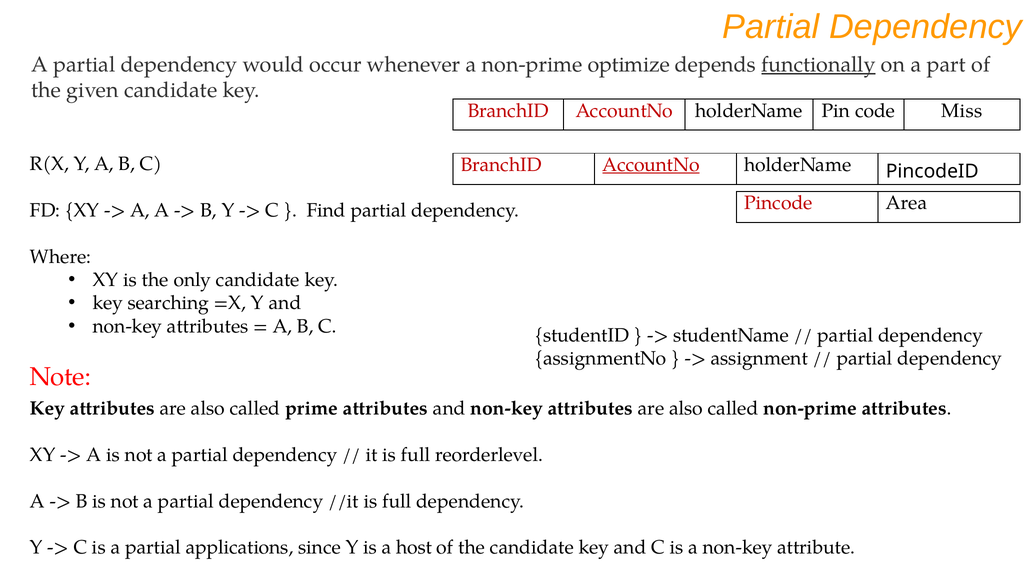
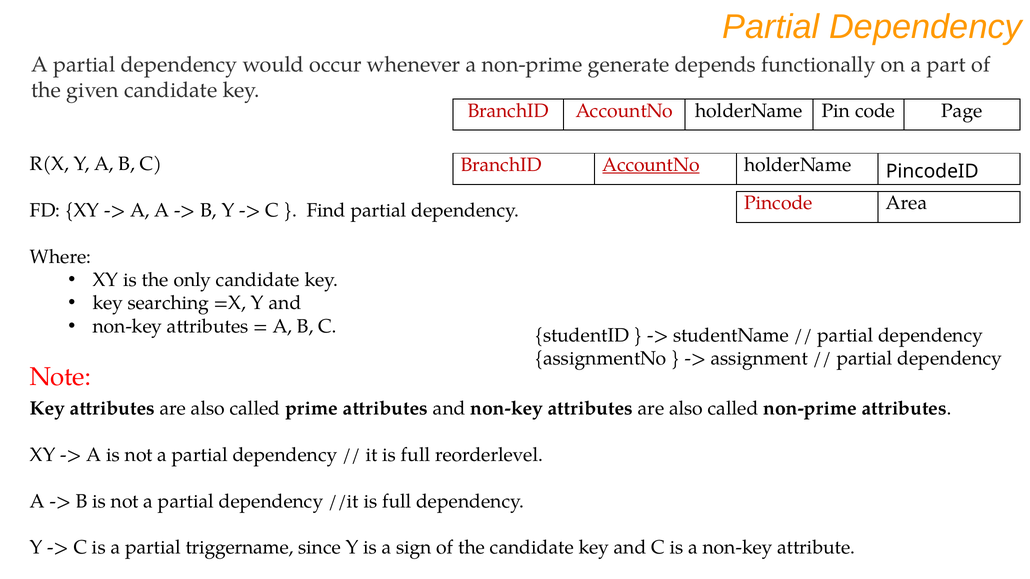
optimize: optimize -> generate
functionally underline: present -> none
Miss: Miss -> Page
applications: applications -> triggername
host: host -> sign
